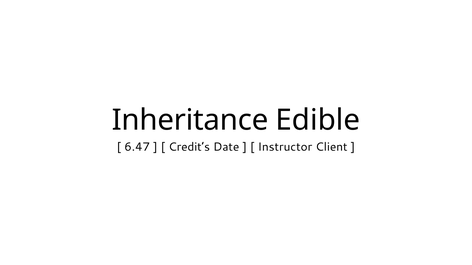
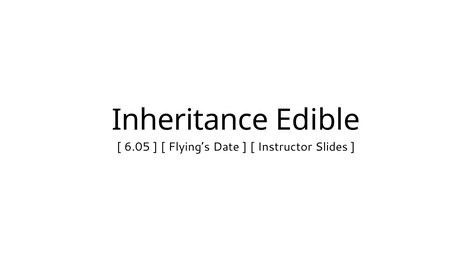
6.47: 6.47 -> 6.05
Credit’s: Credit’s -> Flying’s
Client: Client -> Slides
